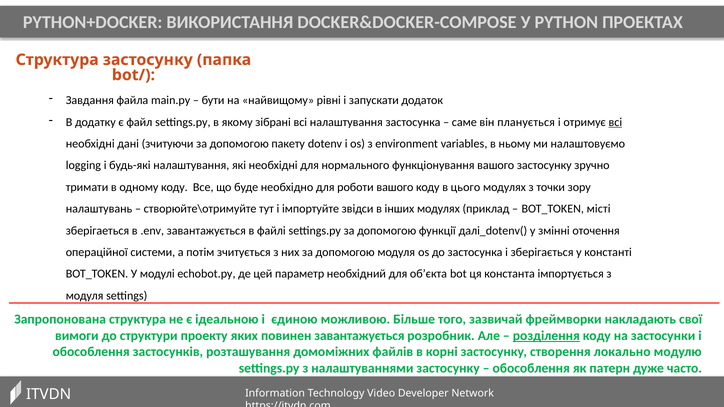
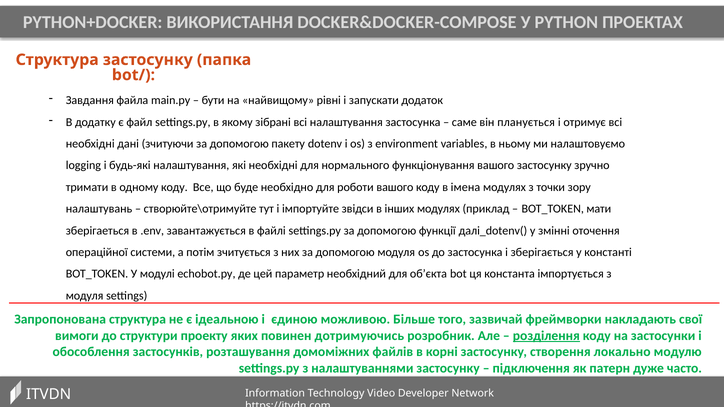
всі at (615, 122) underline: present -> none
цього: цього -> імена
місті: місті -> мати
повинен завантажується: завантажується -> дотримуючись
обособлення at (531, 368): обособлення -> підключення
